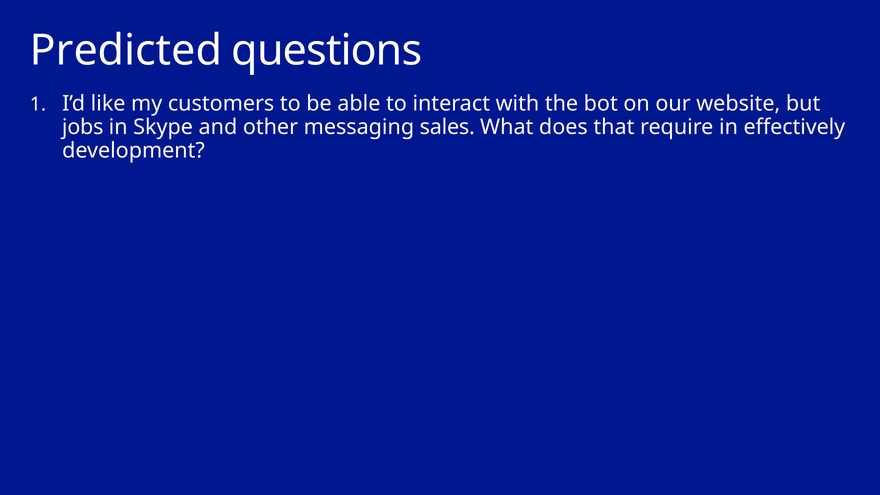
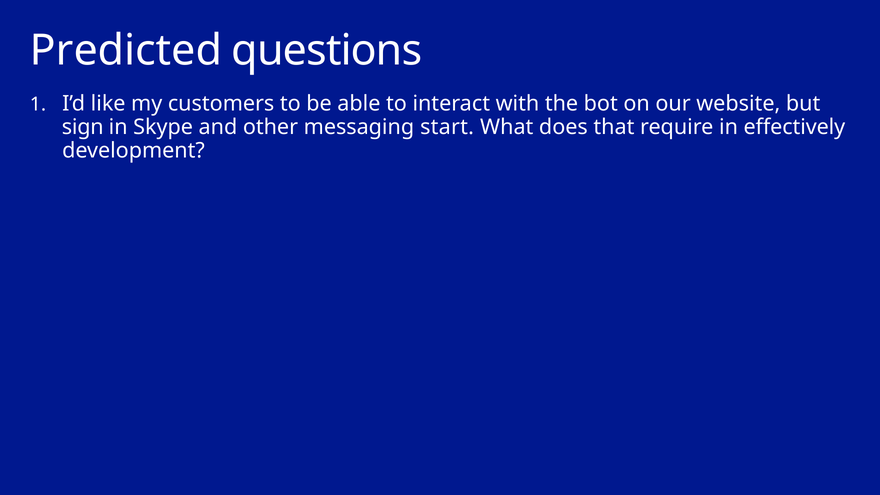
jobs: jobs -> sign
sales: sales -> start
